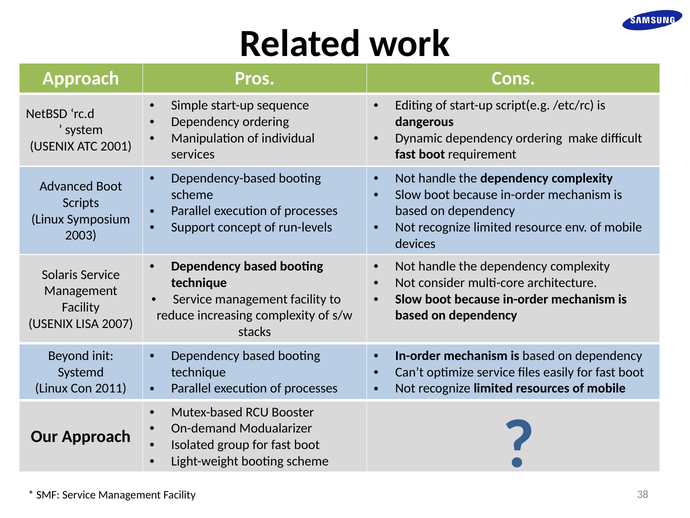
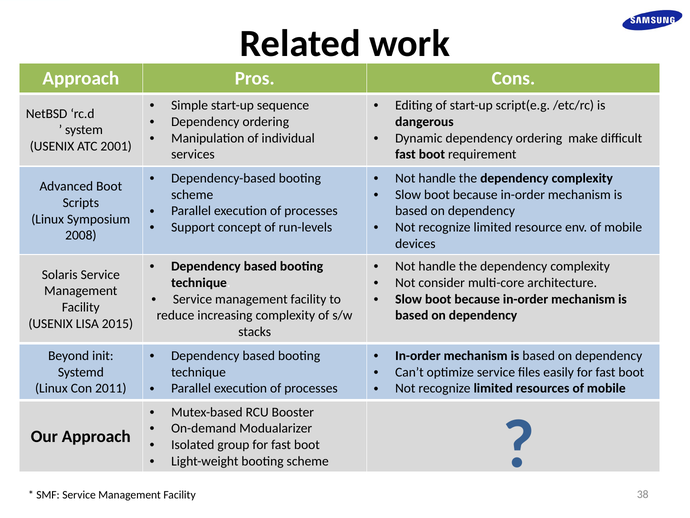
2003: 2003 -> 2008
2007: 2007 -> 2015
